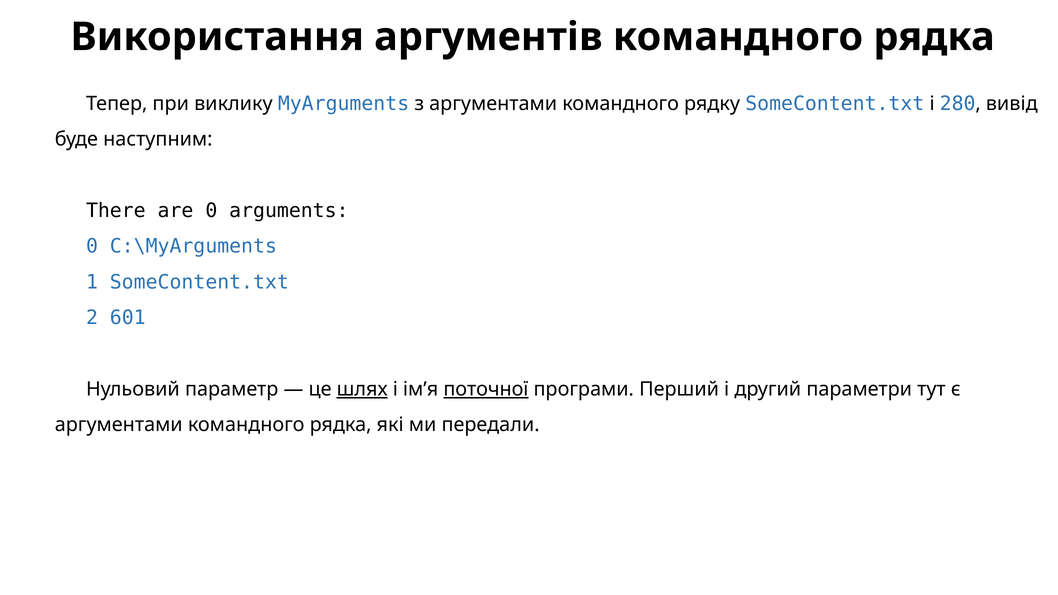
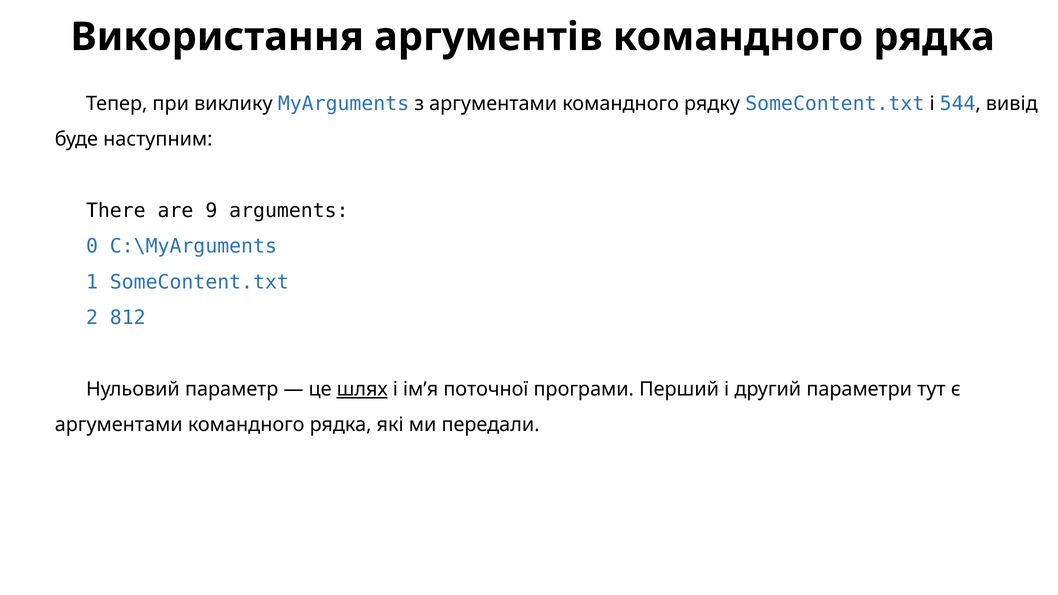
280: 280 -> 544
are 0: 0 -> 9
601: 601 -> 812
поточної underline: present -> none
